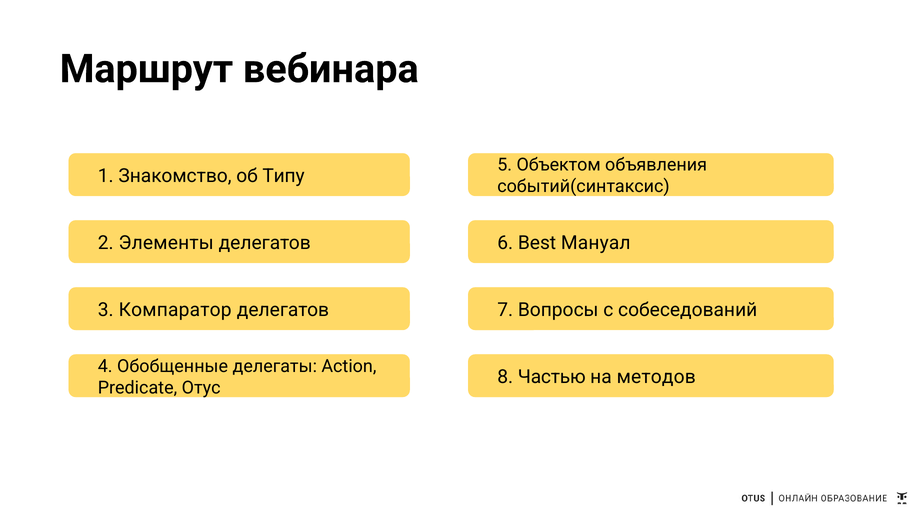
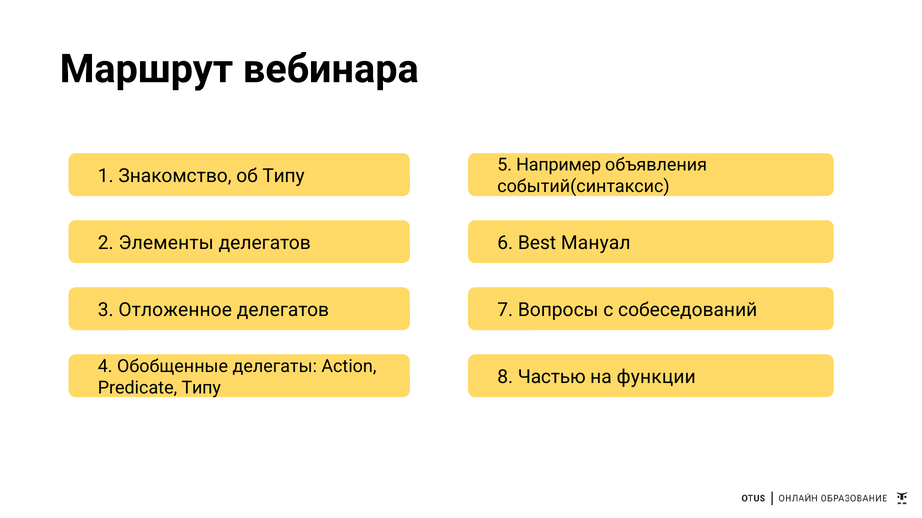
Объектом: Объектом -> Например
Компаратор: Компаратор -> Отложенное
методов: методов -> функции
Predicate Отус: Отус -> Типу
